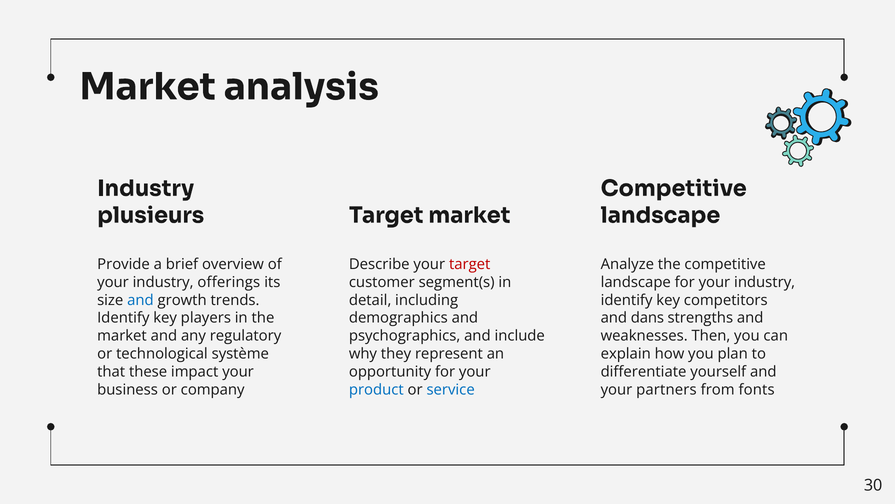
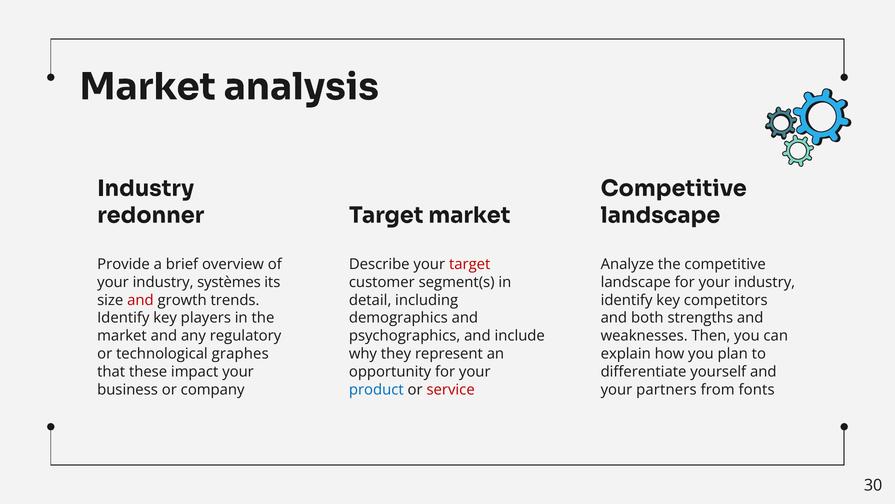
plusieurs: plusieurs -> redonner
offerings: offerings -> systèmes
and at (140, 300) colour: blue -> red
dans: dans -> both
système: système -> graphes
service colour: blue -> red
